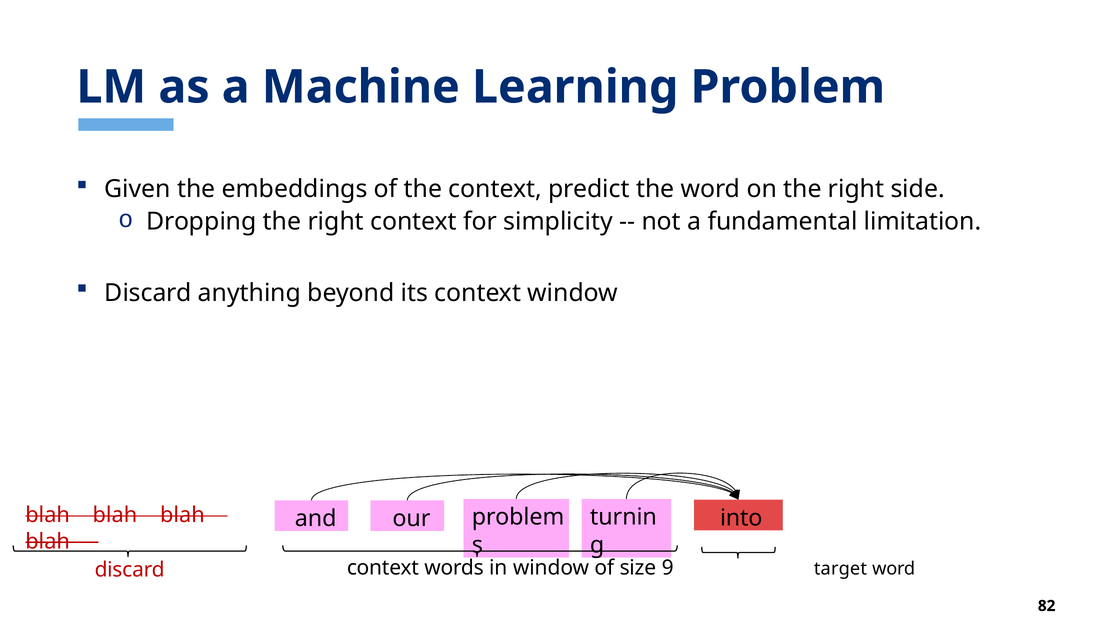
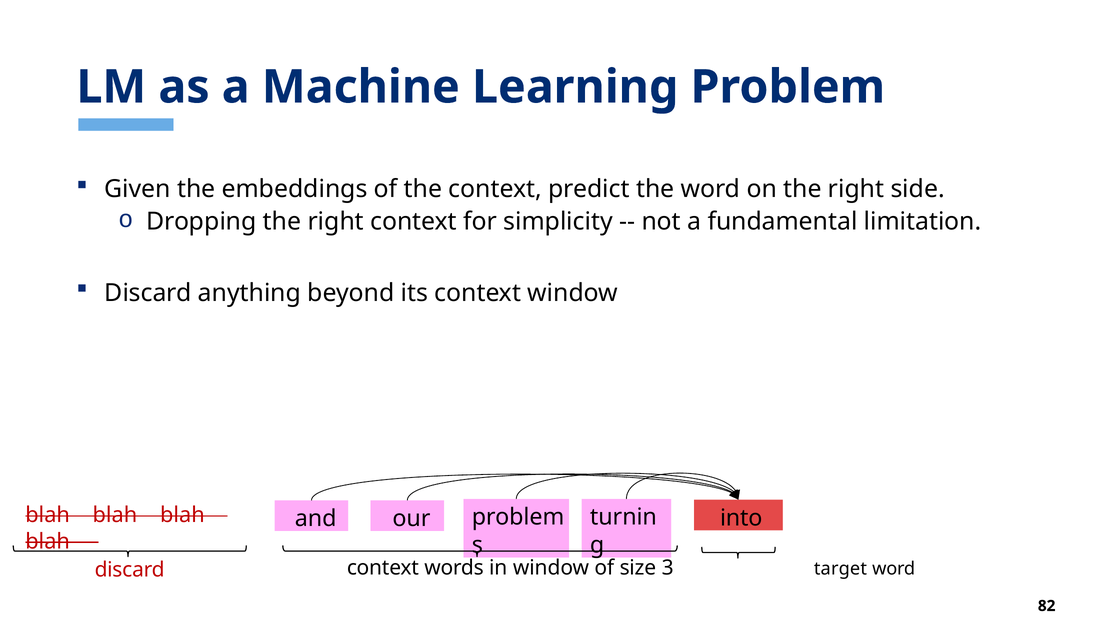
9: 9 -> 3
